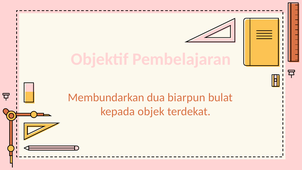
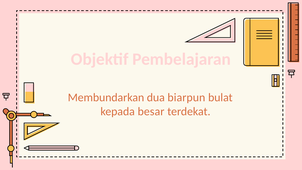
objek: objek -> besar
